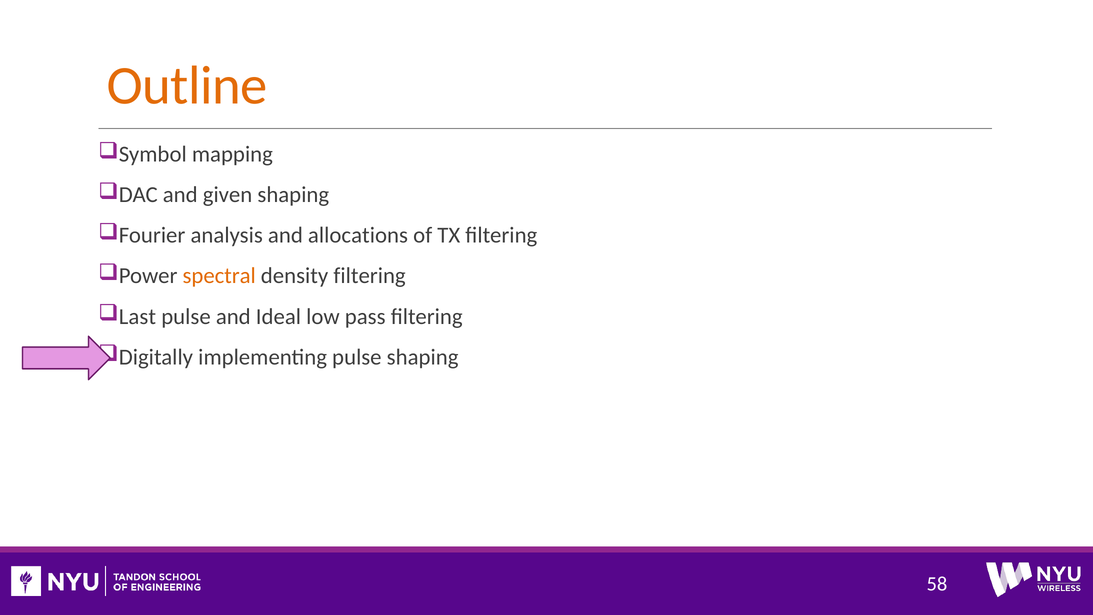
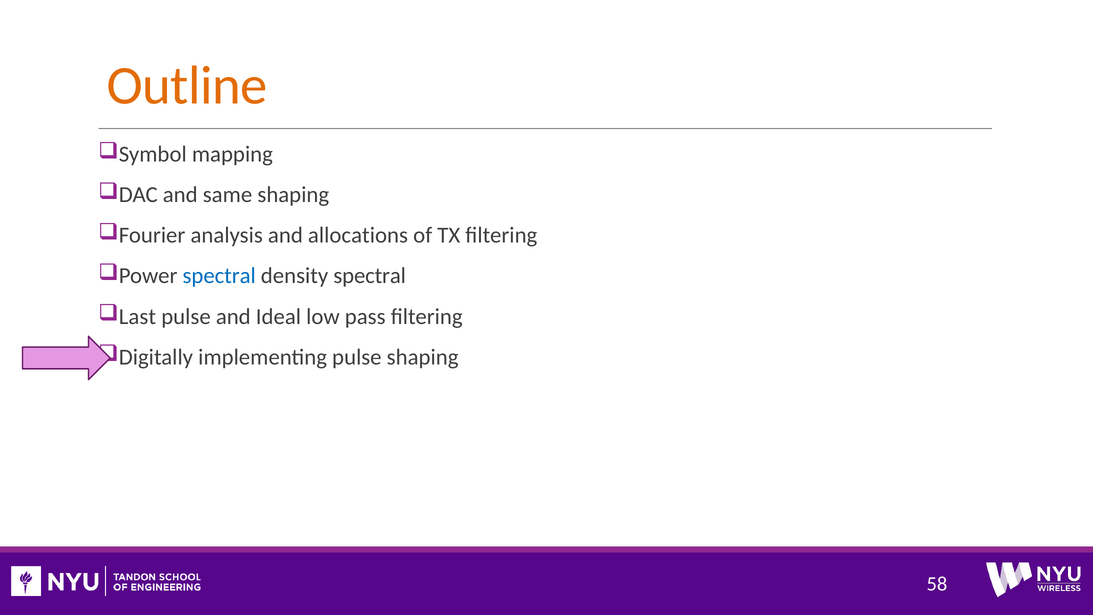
given: given -> same
spectral at (219, 276) colour: orange -> blue
density filtering: filtering -> spectral
